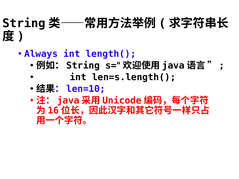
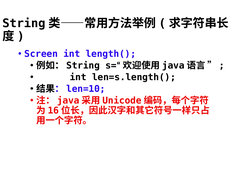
Always: Always -> Screen
